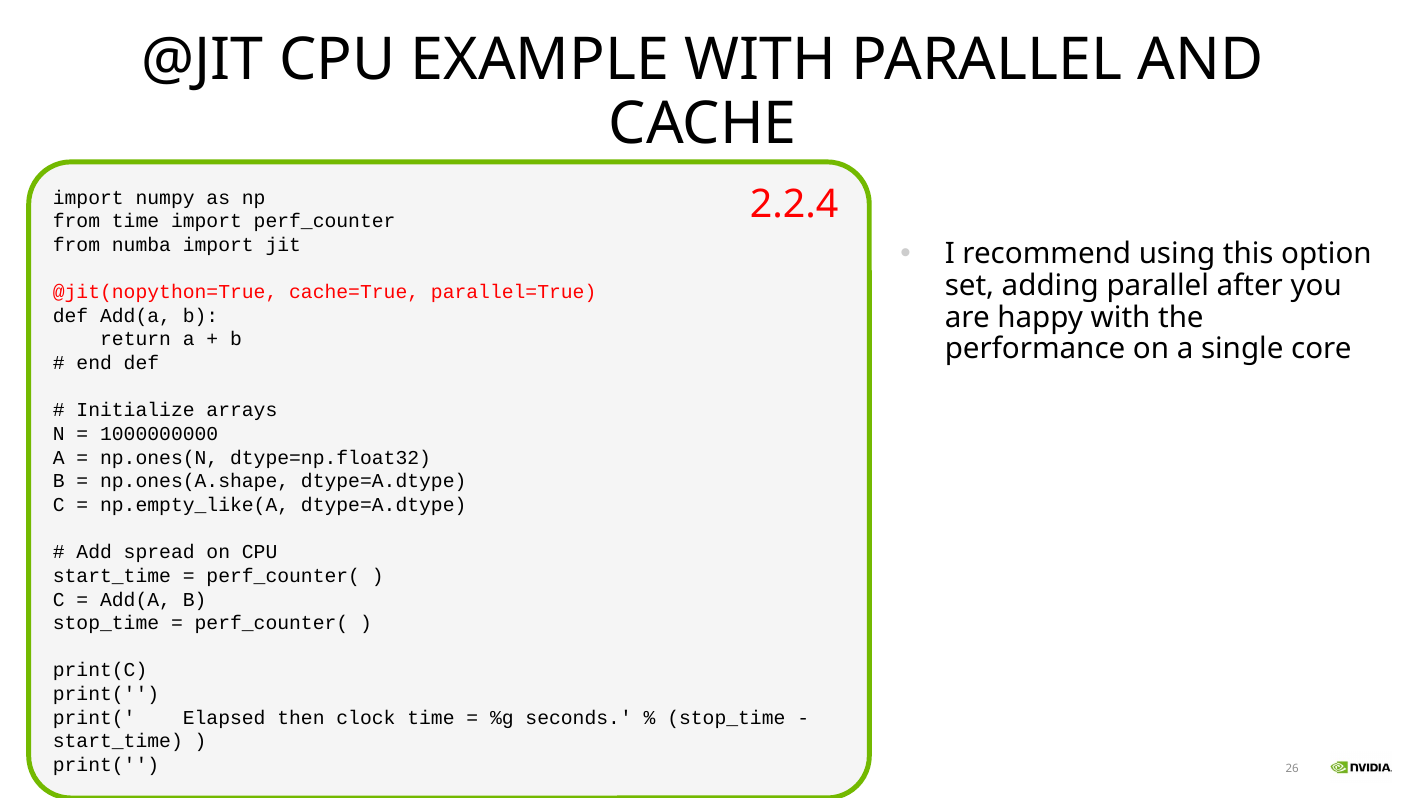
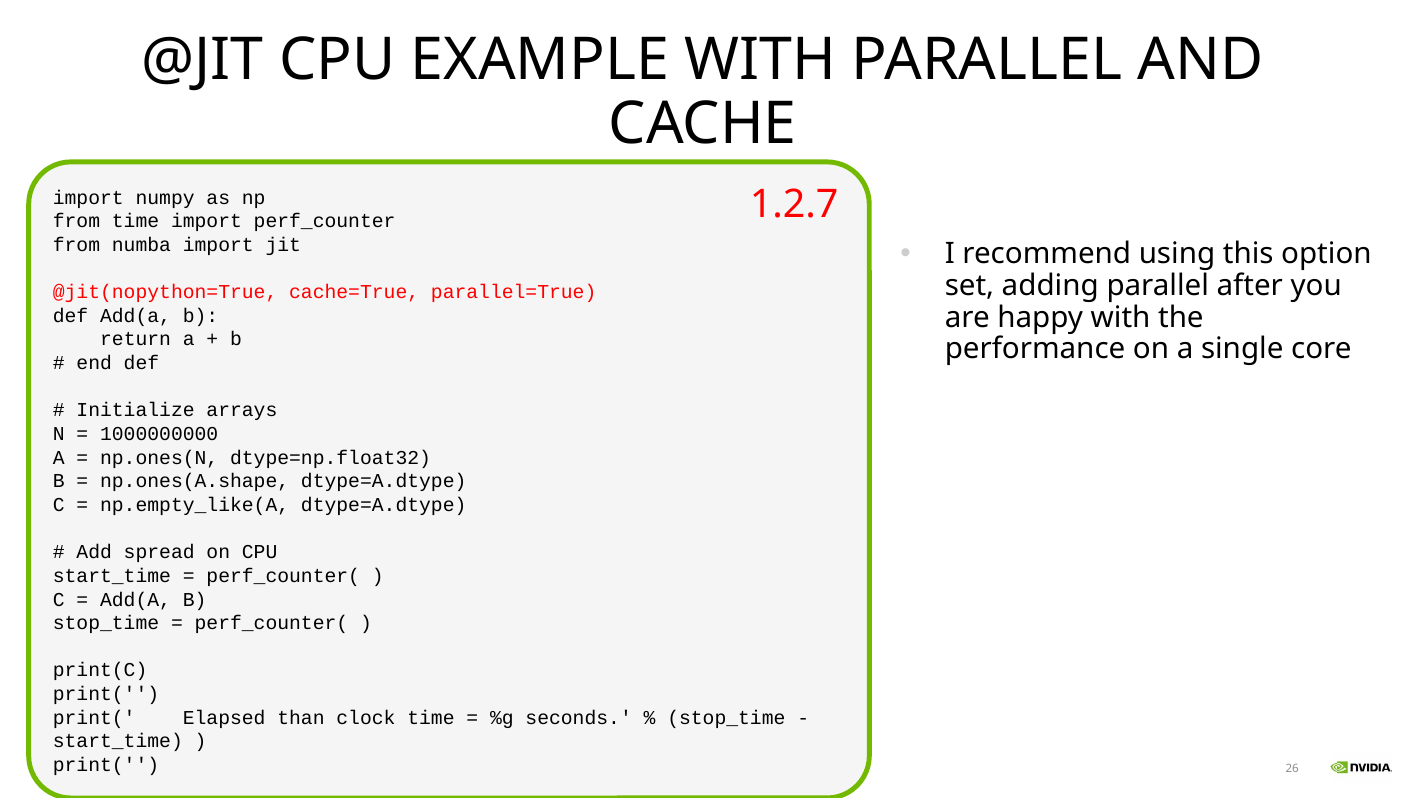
2.2.4: 2.2.4 -> 1.2.7
then: then -> than
